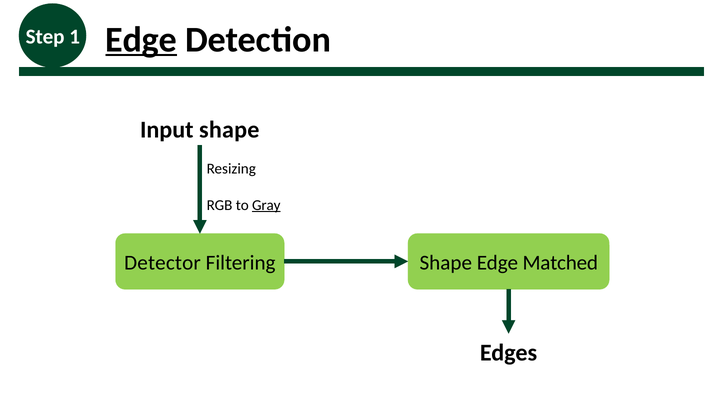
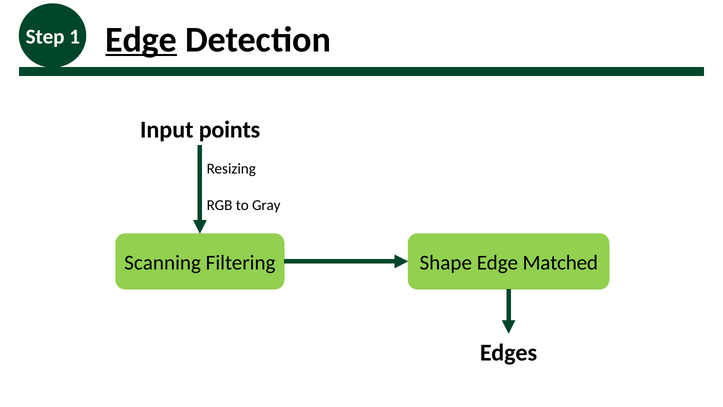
Input shape: shape -> points
Gray underline: present -> none
Detector: Detector -> Scanning
